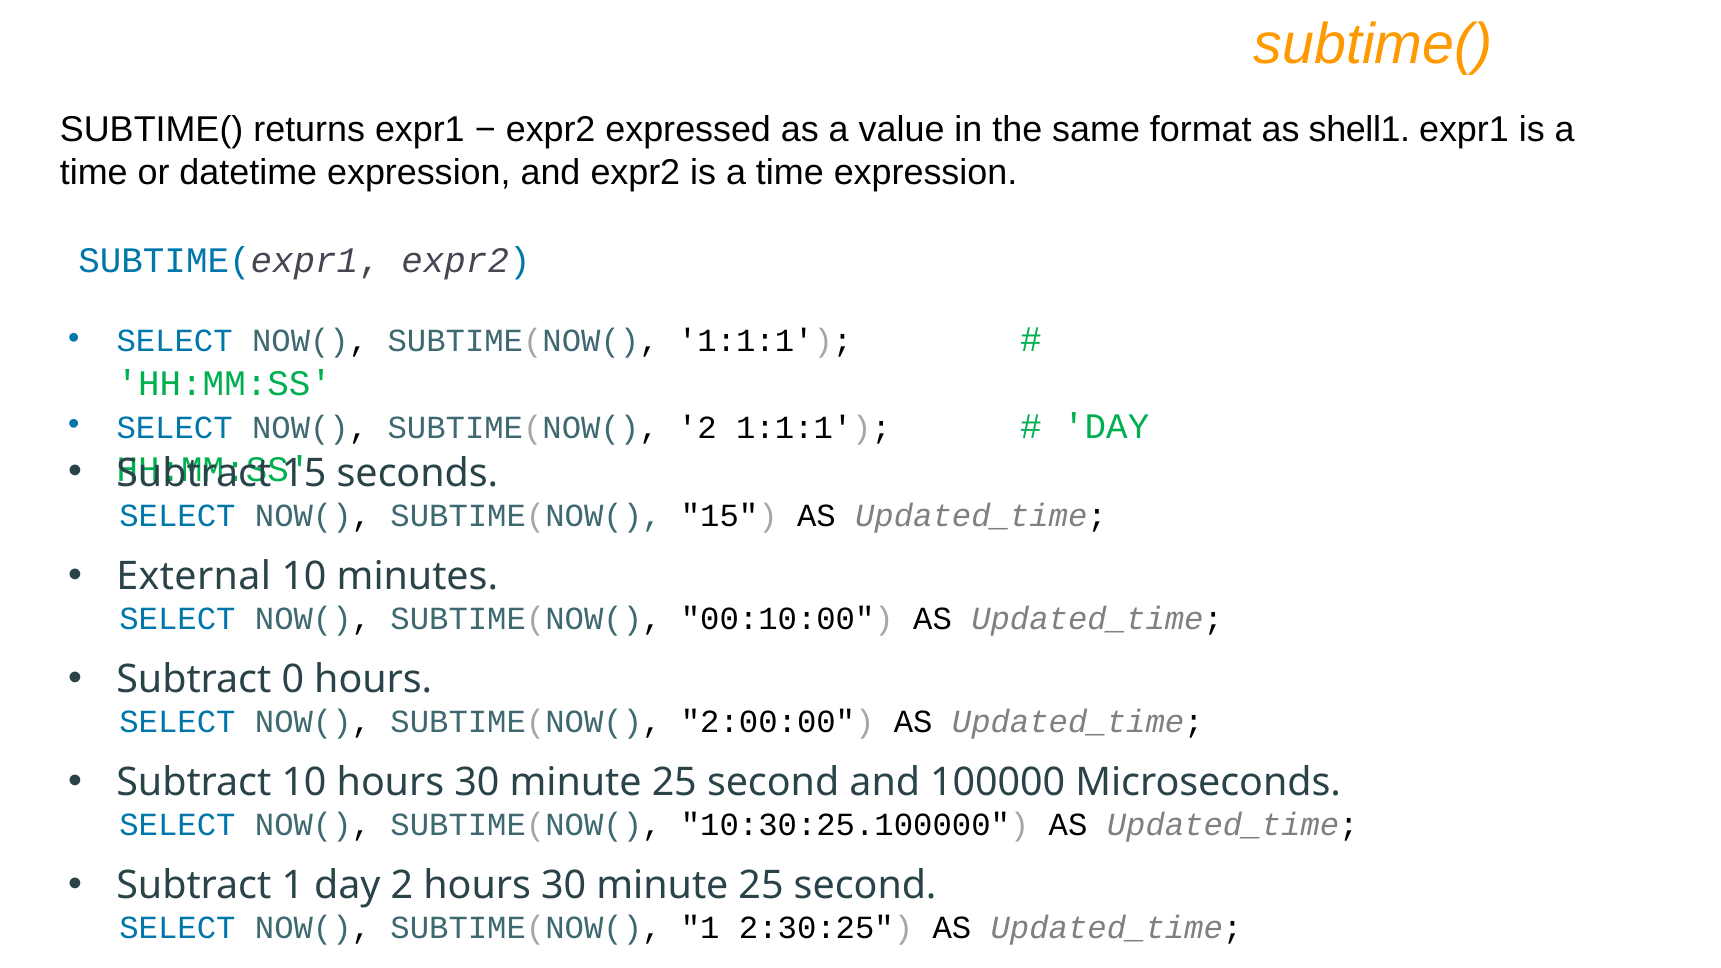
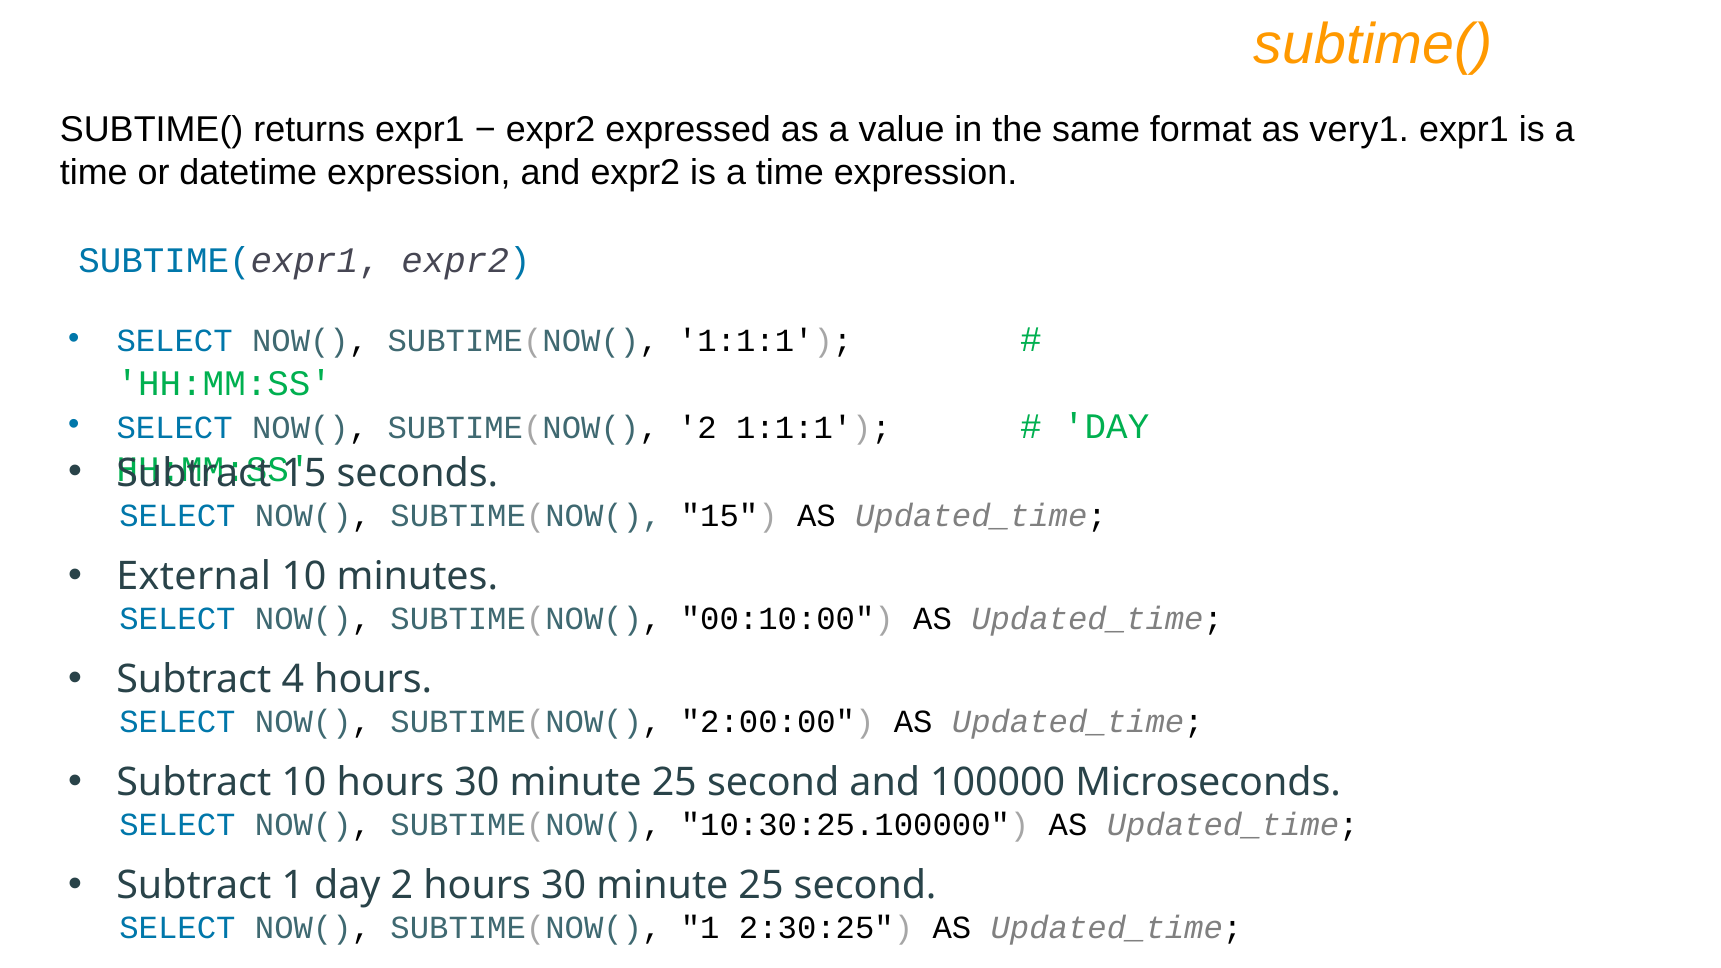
shell1: shell1 -> very1
0: 0 -> 4
